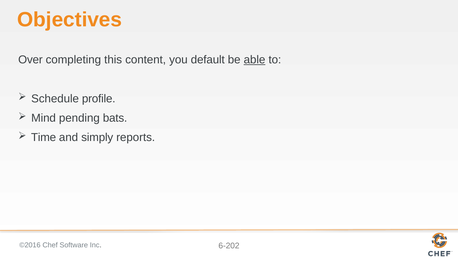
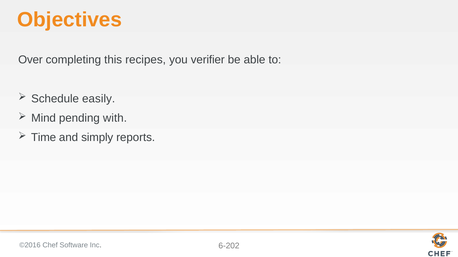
content: content -> recipes
default: default -> verifier
able underline: present -> none
profile: profile -> easily
bats: bats -> with
